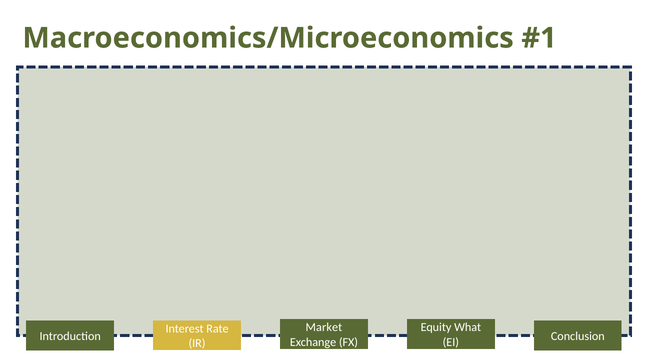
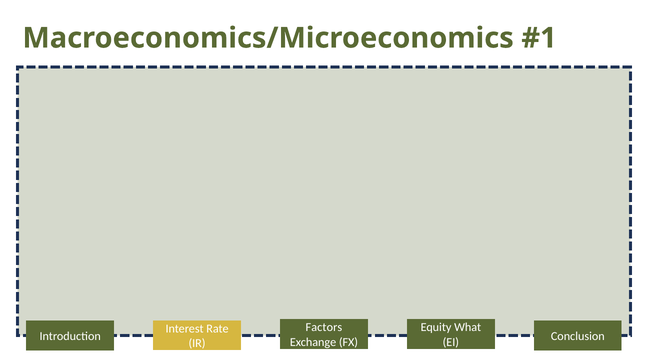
Market: Market -> Factors
